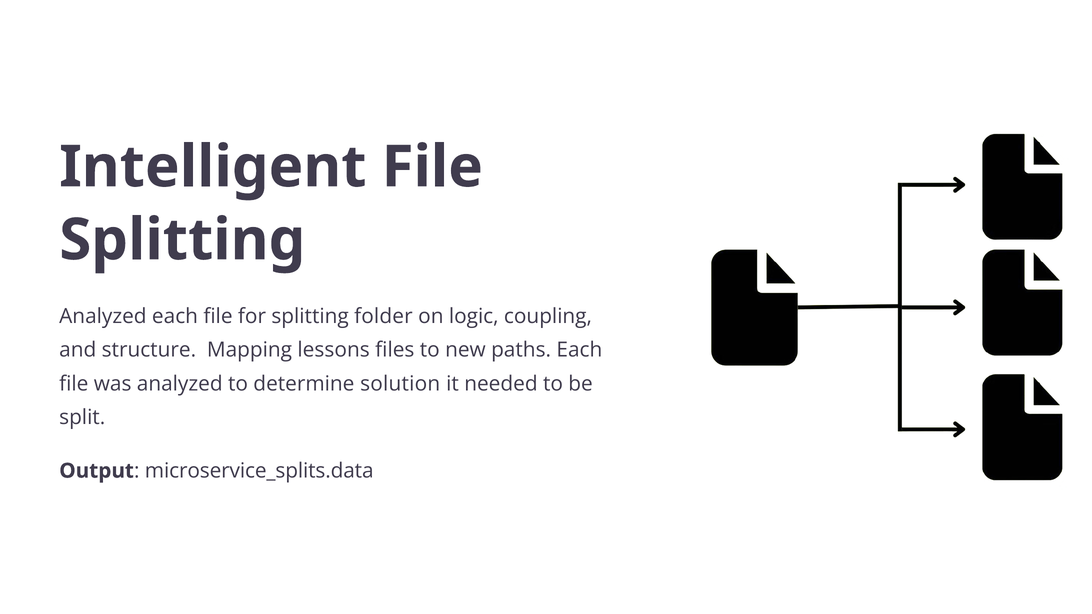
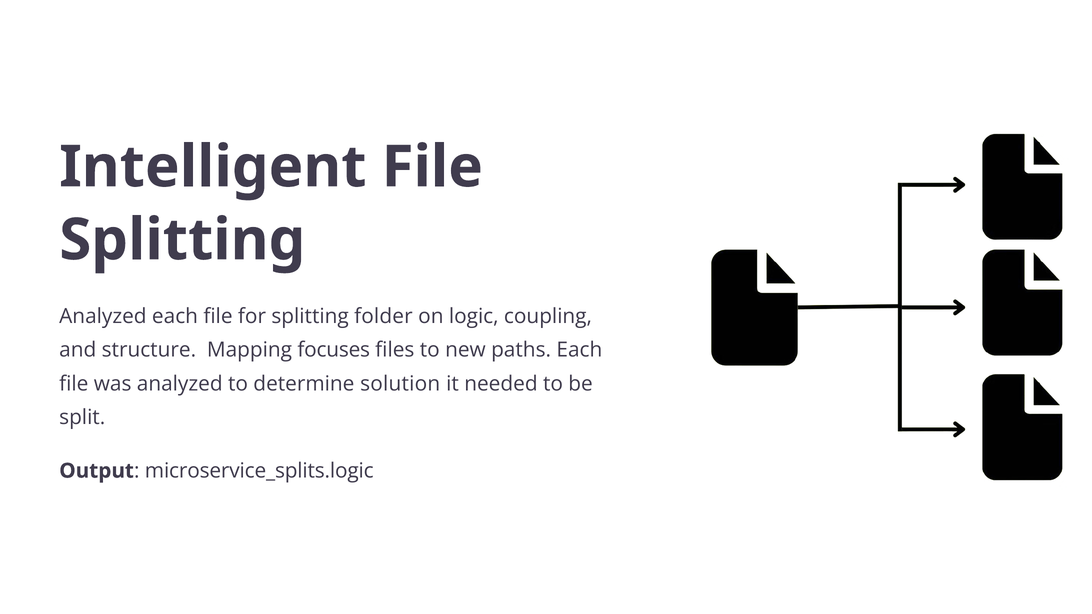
lessons: lessons -> focuses
microservice_splits.data: microservice_splits.data -> microservice_splits.logic
